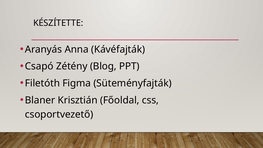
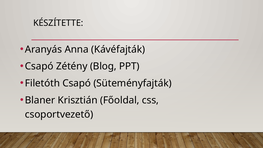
Filetóth Figma: Figma -> Csapó
